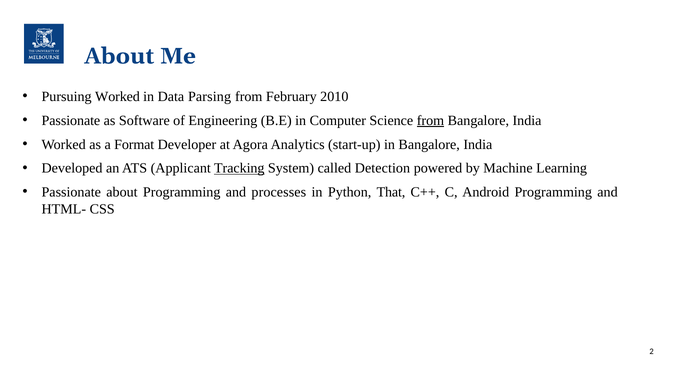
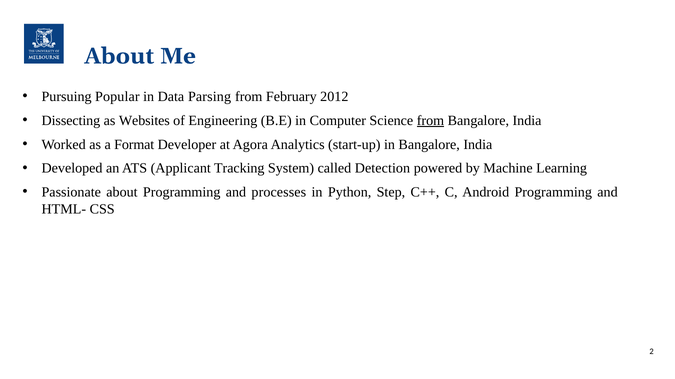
Pursuing Worked: Worked -> Popular
2010: 2010 -> 2012
Passionate at (71, 121): Passionate -> Dissecting
Software: Software -> Websites
Tracking underline: present -> none
That: That -> Step
